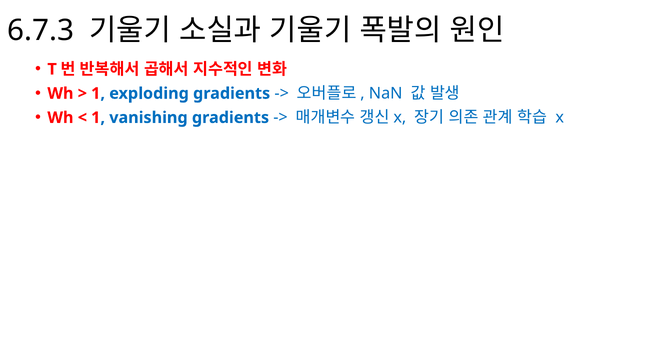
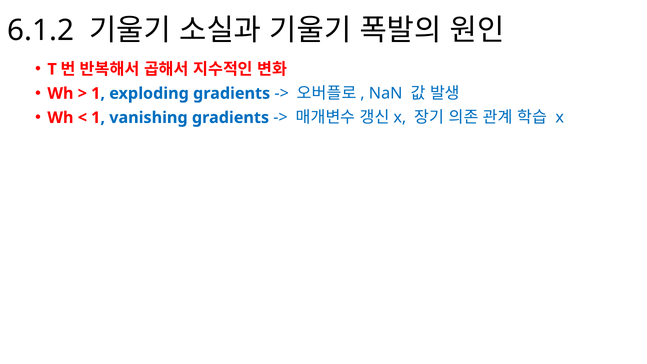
6.7.3: 6.7.3 -> 6.1.2
